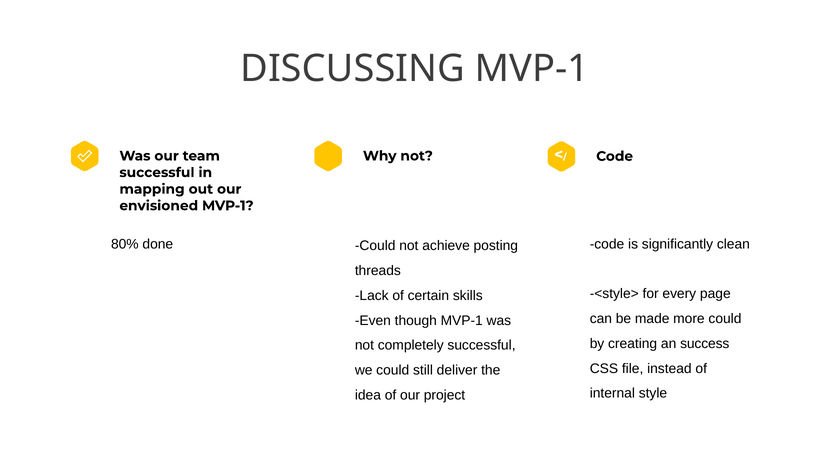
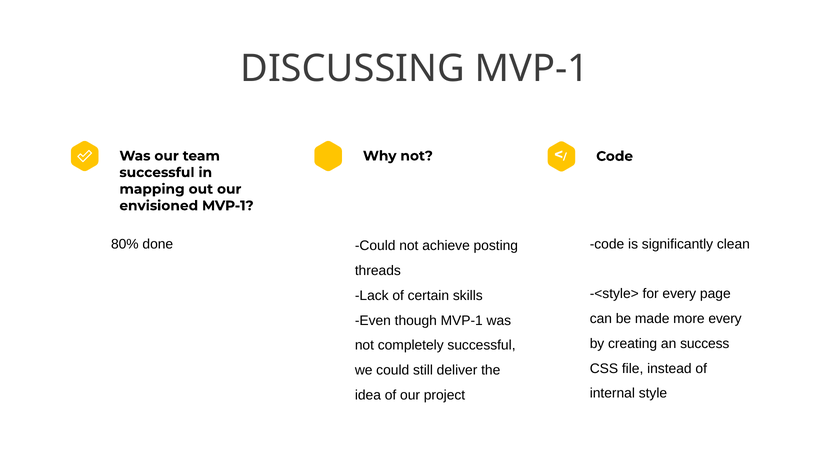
more could: could -> every
